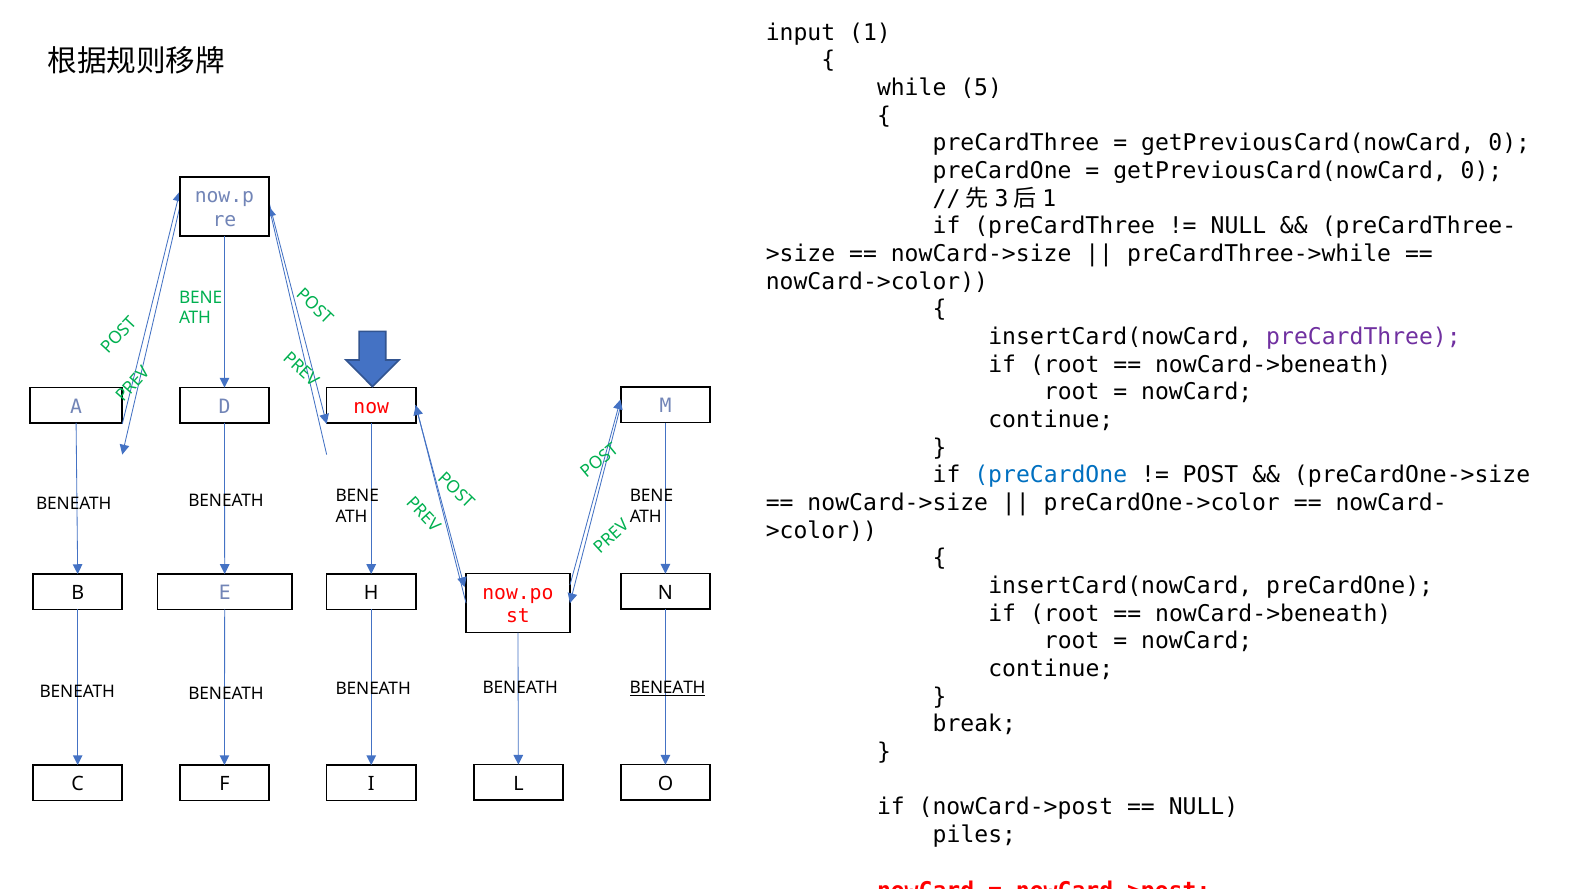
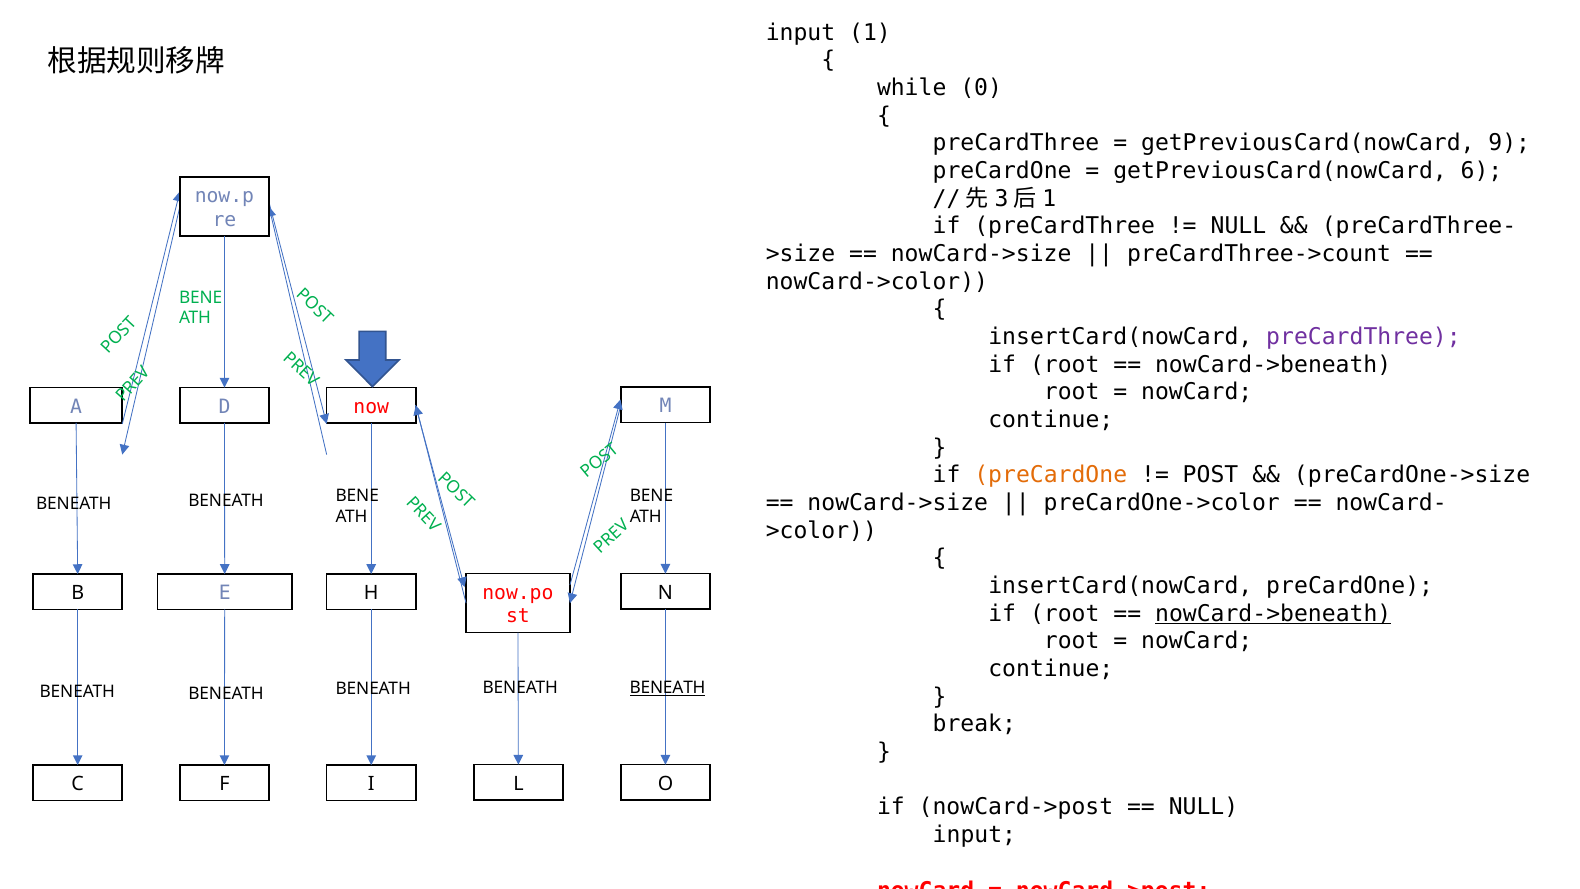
5: 5 -> 0
0 at (1509, 143): 0 -> 9
0 at (1481, 171): 0 -> 6
preCardThree->while: preCardThree->while -> preCardThree->count
preCardOne at (1051, 475) colour: blue -> orange
nowCard->beneath at (1273, 613) underline: none -> present
piles at (974, 835): piles -> input
